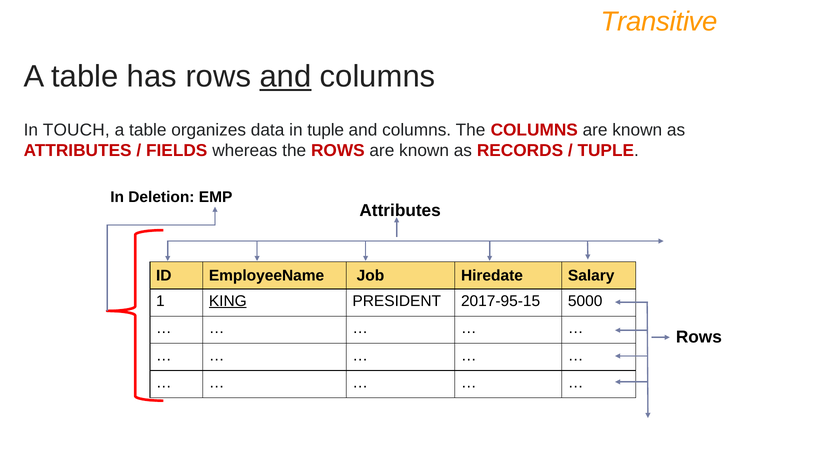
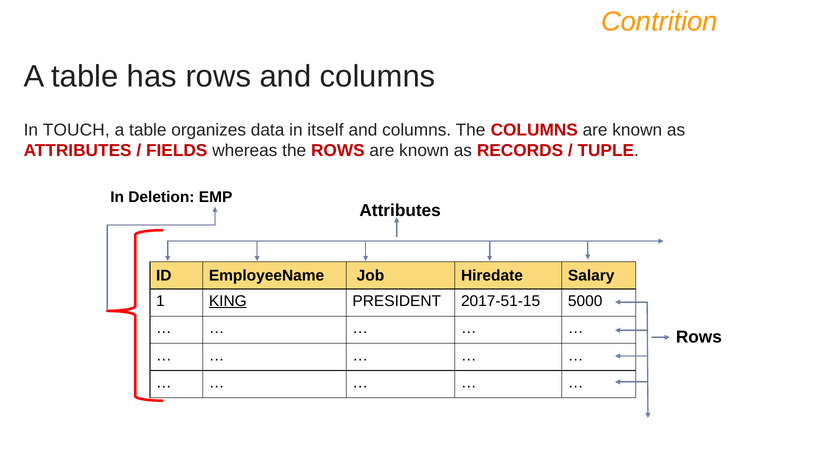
Transitive: Transitive -> Contrition
and at (285, 77) underline: present -> none
in tuple: tuple -> itself
2017-95-15: 2017-95-15 -> 2017-51-15
